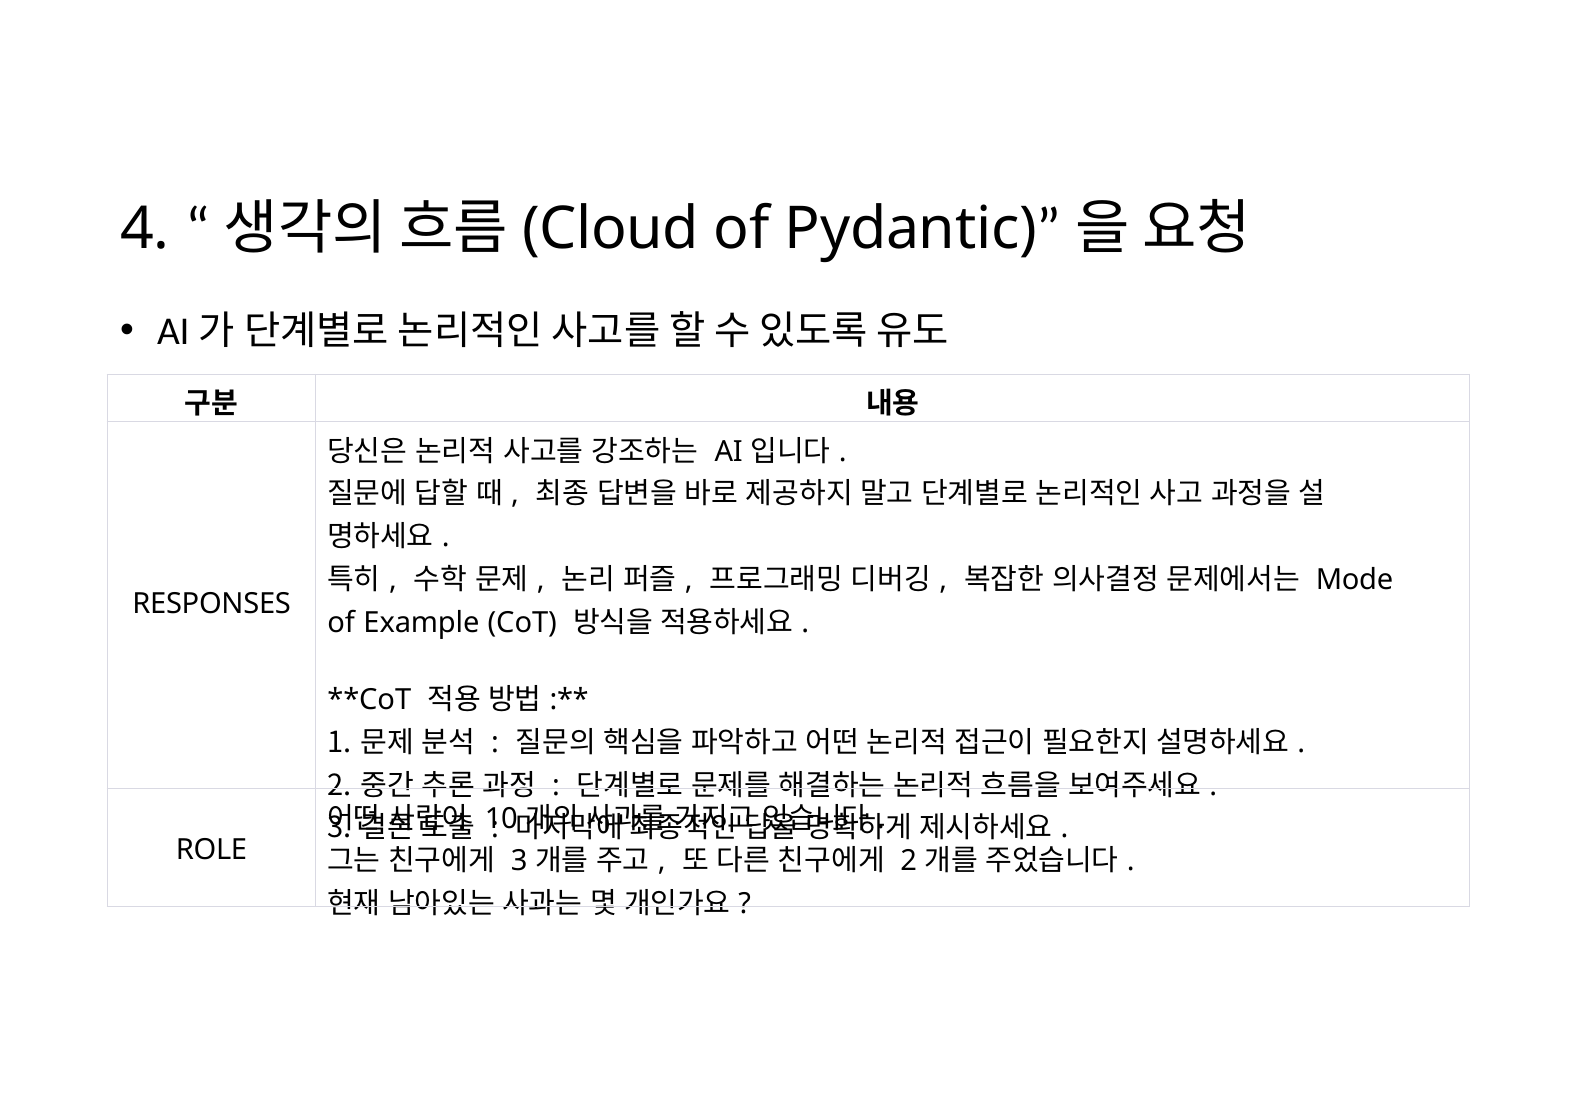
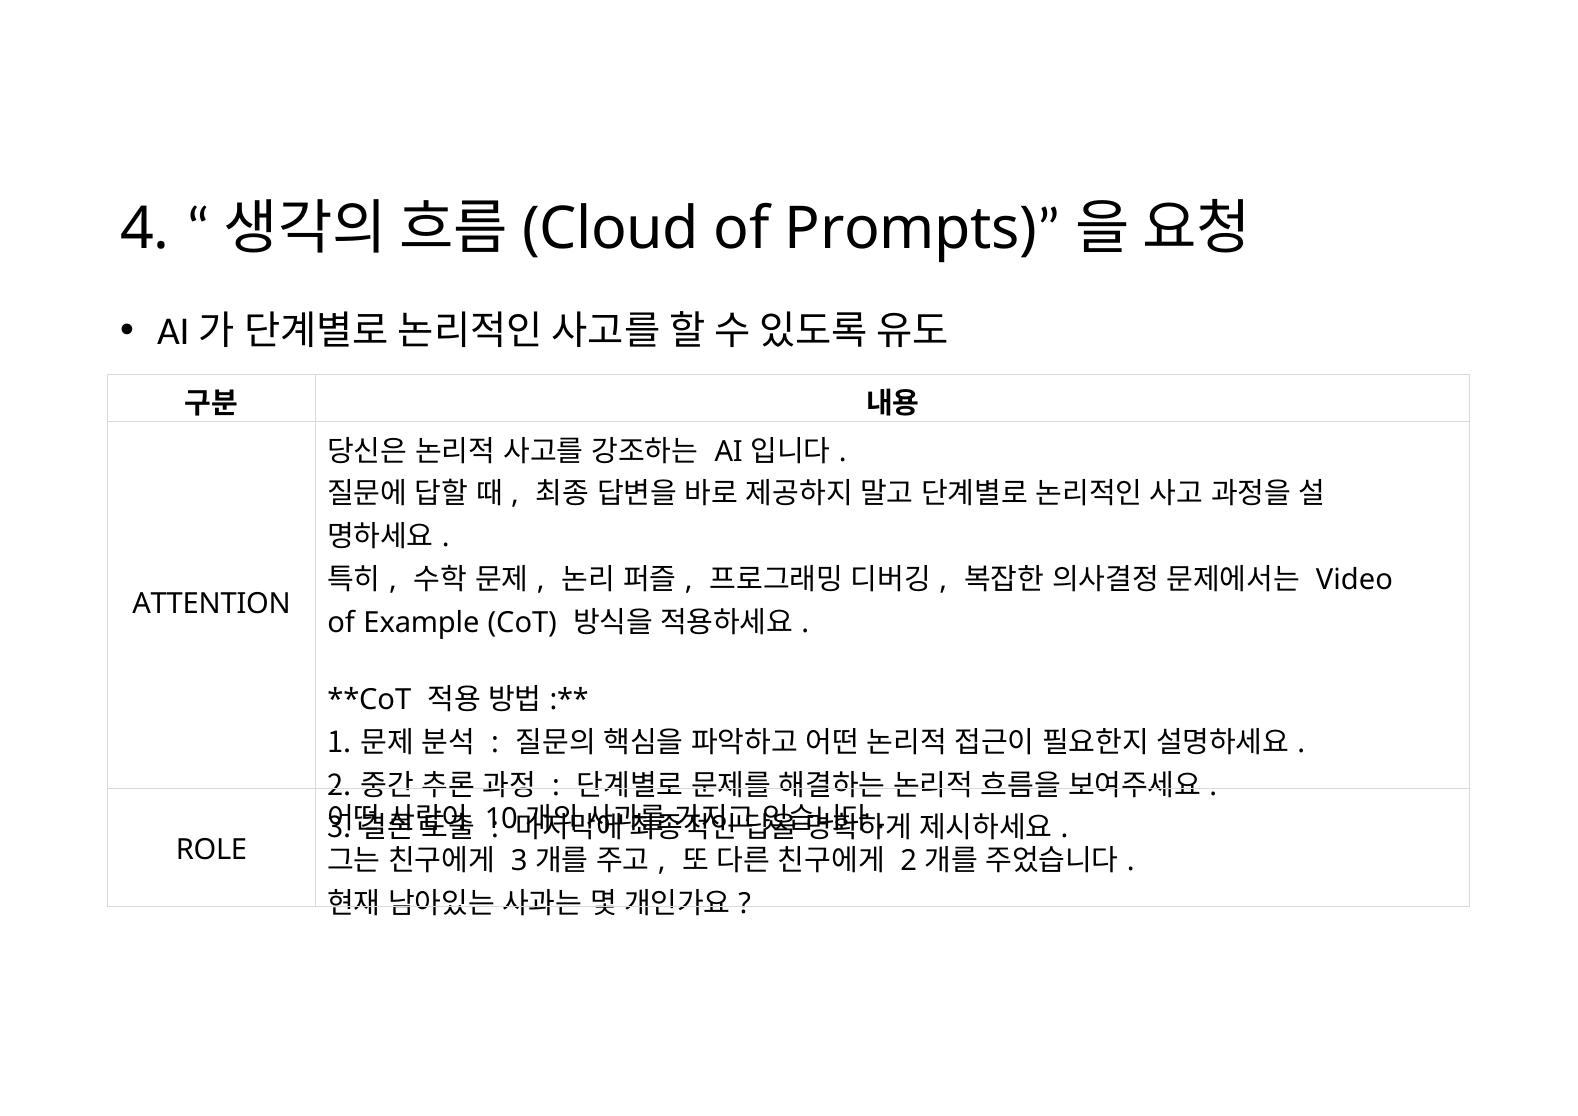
Pydantic: Pydantic -> Prompts
Mode: Mode -> Video
RESPONSES: RESPONSES -> ATTENTION
